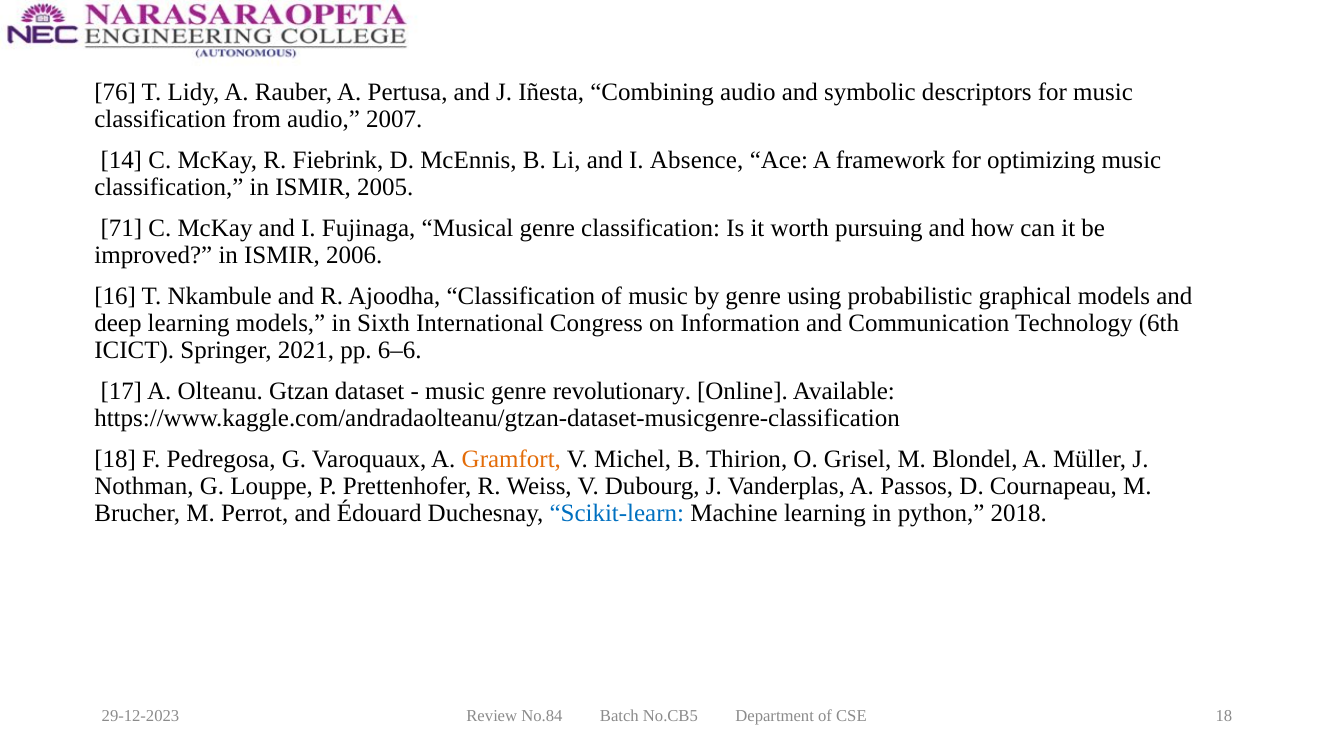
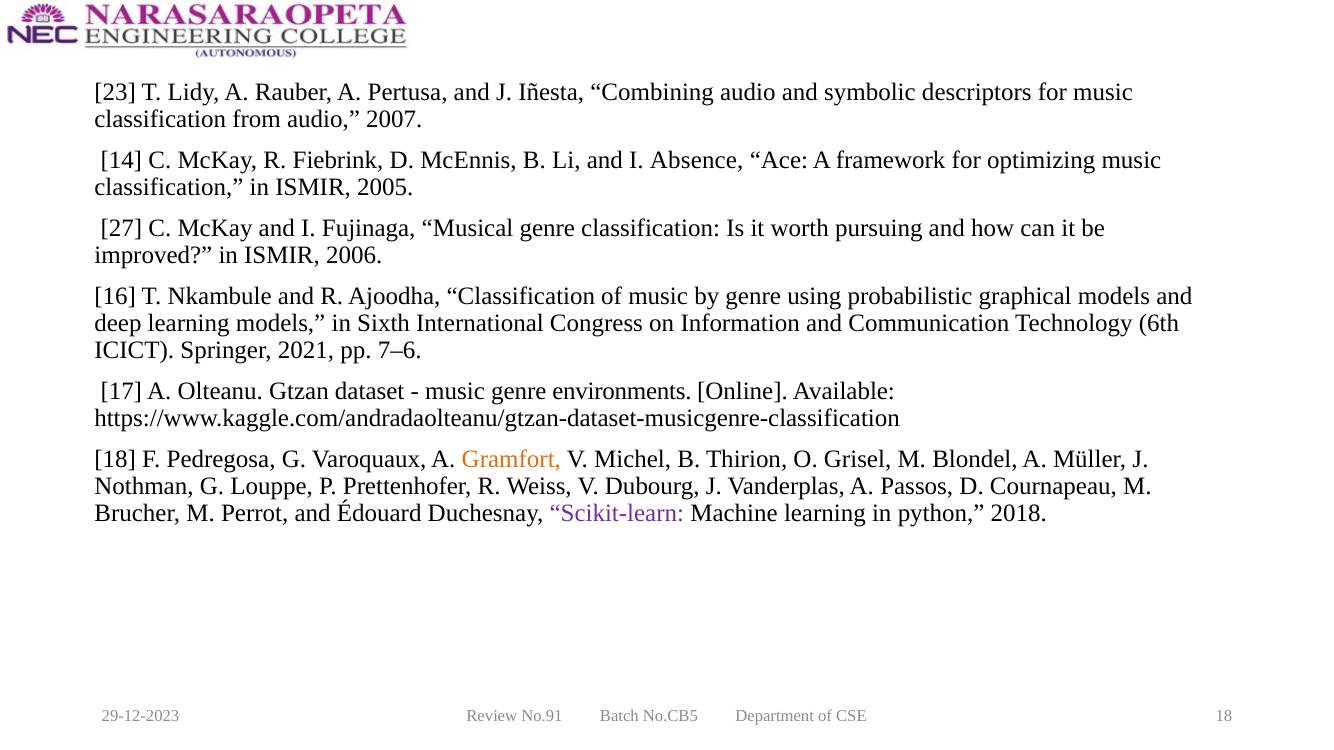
76: 76 -> 23
71: 71 -> 27
6–6: 6–6 -> 7–6
revolutionary: revolutionary -> environments
Scikit-learn colour: blue -> purple
No.84: No.84 -> No.91
